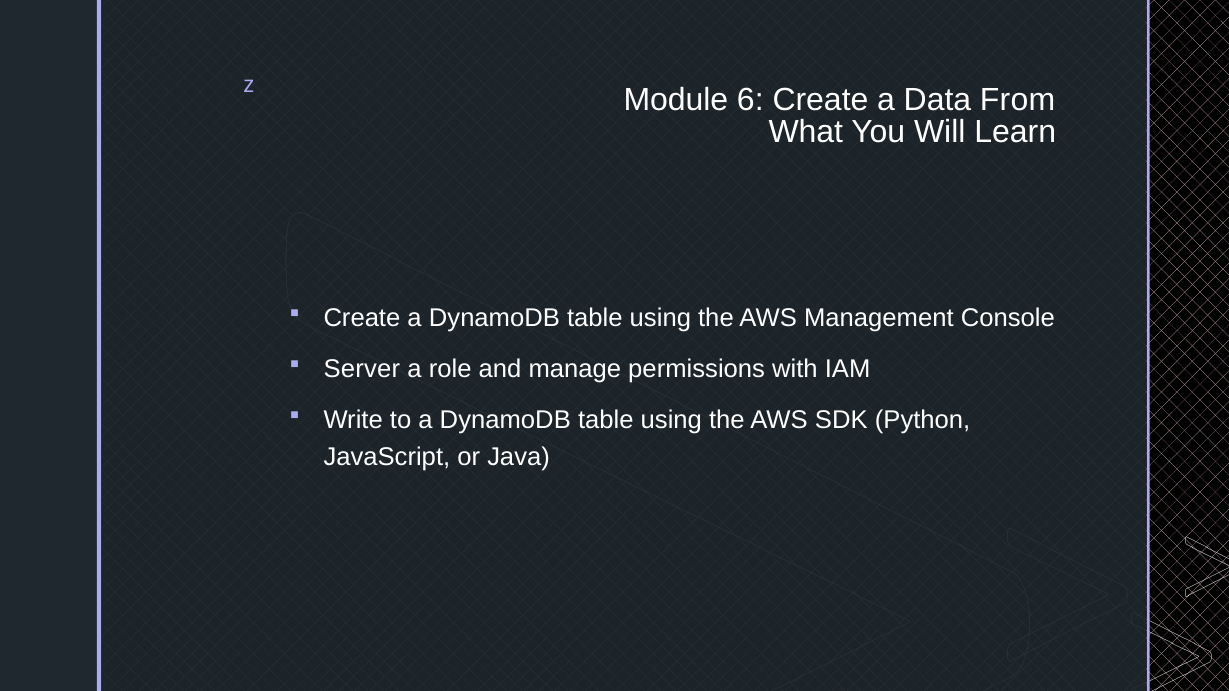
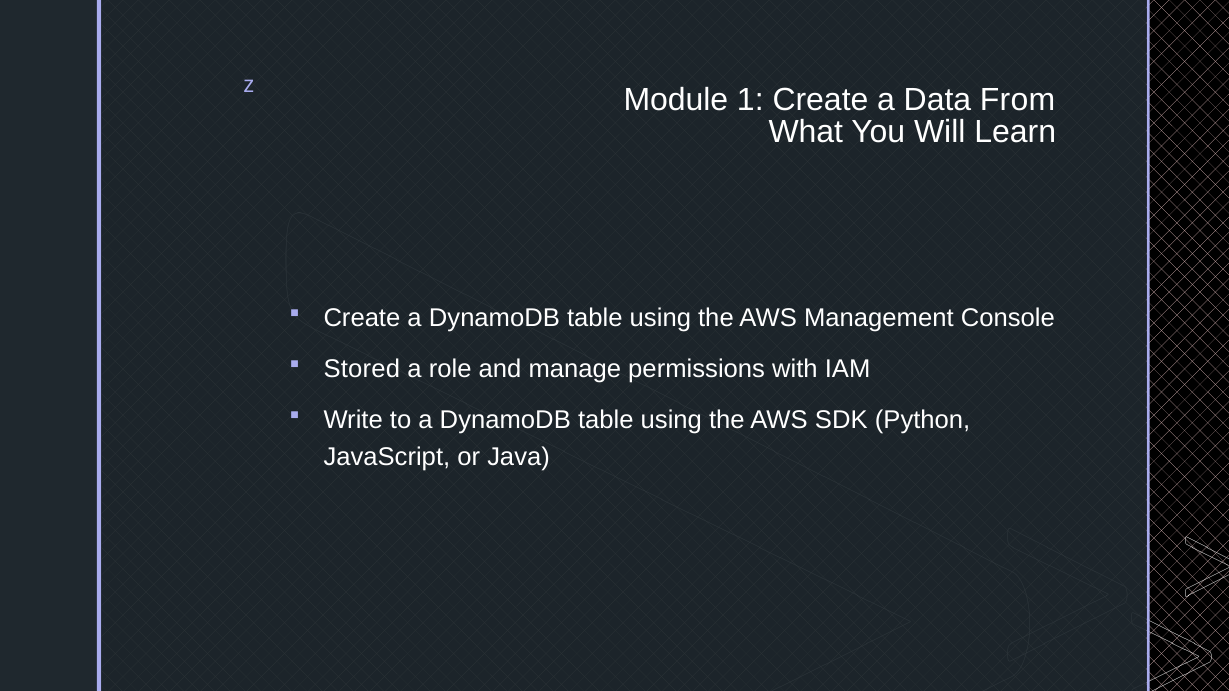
6: 6 -> 1
Server: Server -> Stored
